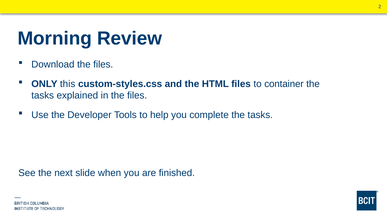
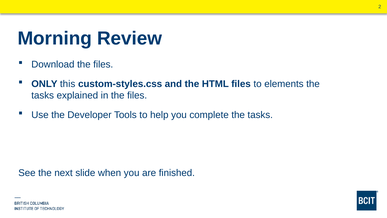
container: container -> elements
